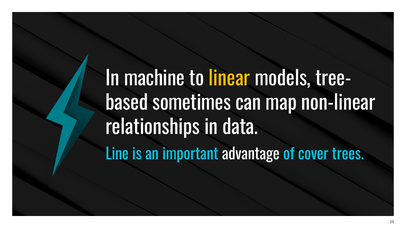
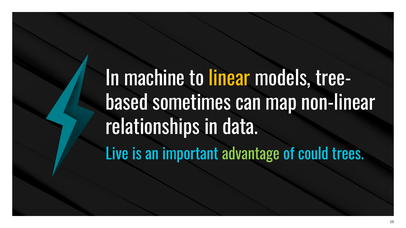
Line: Line -> Live
advantage colour: white -> light green
cover: cover -> could
